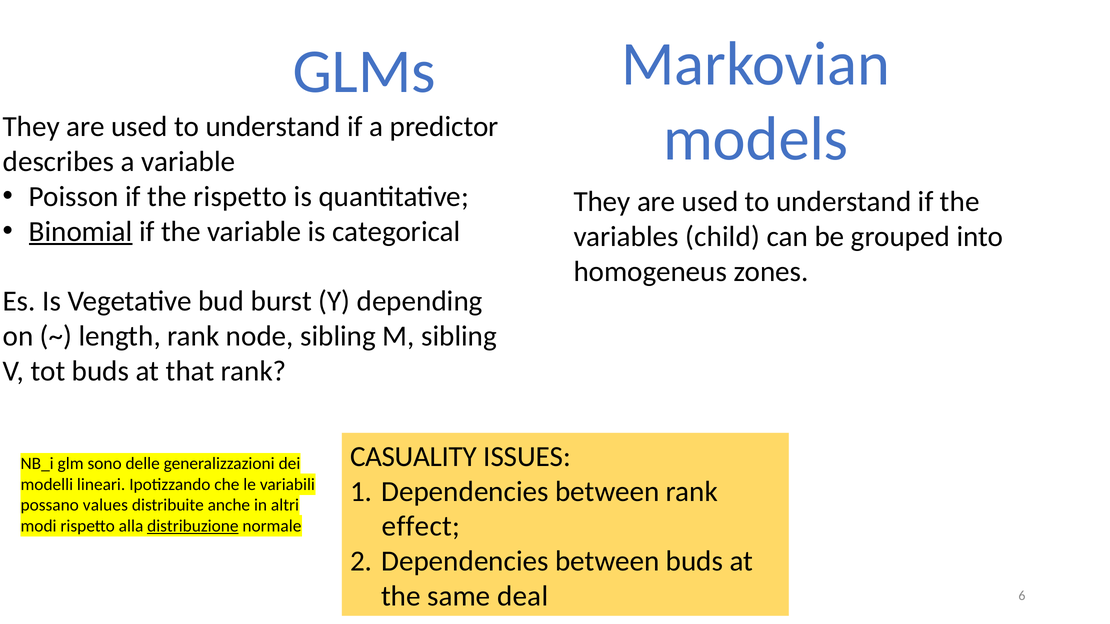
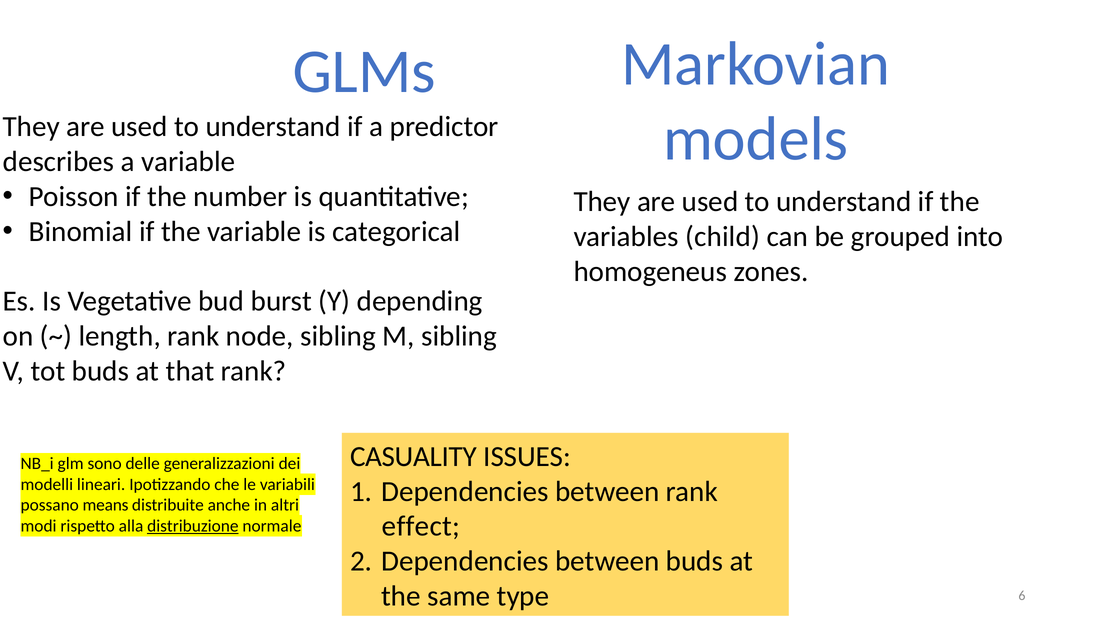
the rispetto: rispetto -> number
Binomial underline: present -> none
values: values -> means
deal: deal -> type
